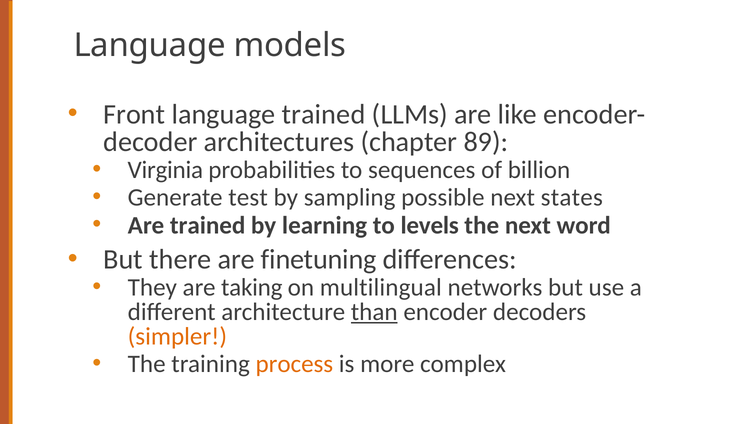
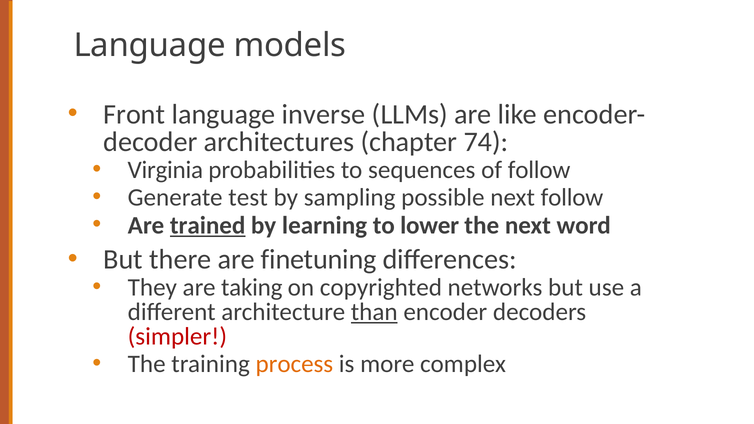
language trained: trained -> inverse
89: 89 -> 74
of billion: billion -> follow
next states: states -> follow
trained at (208, 225) underline: none -> present
levels: levels -> lower
multilingual: multilingual -> copyrighted
simpler colour: orange -> red
